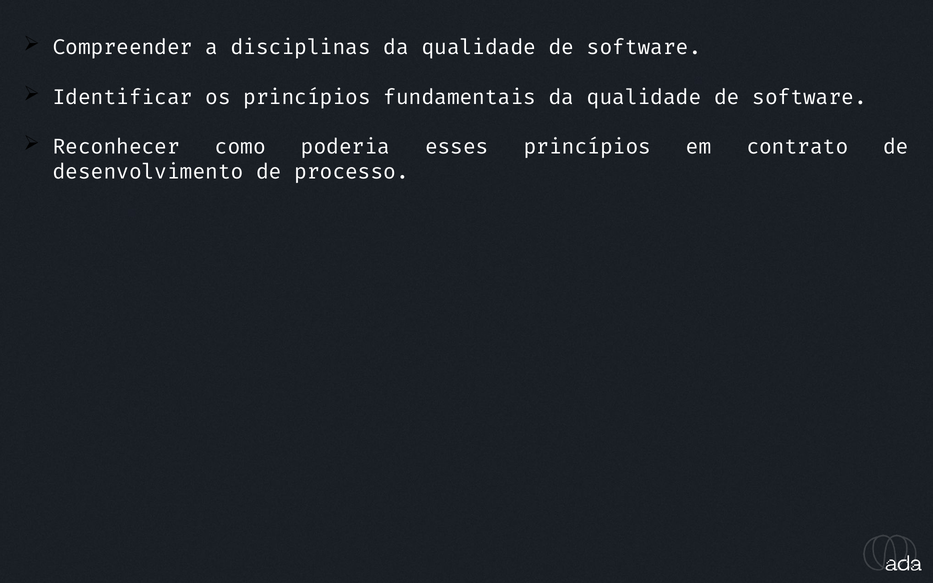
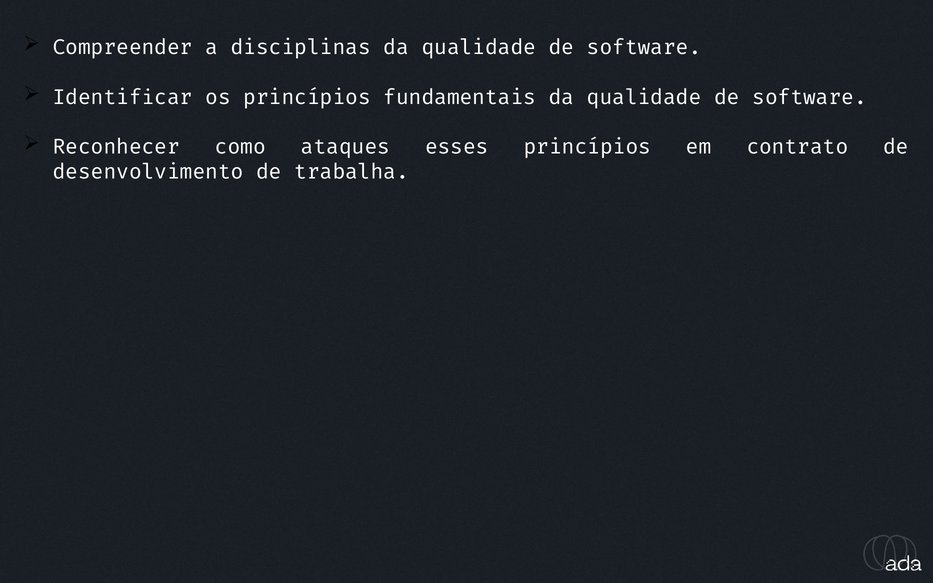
poderia: poderia -> ataques
processo: processo -> trabalha
